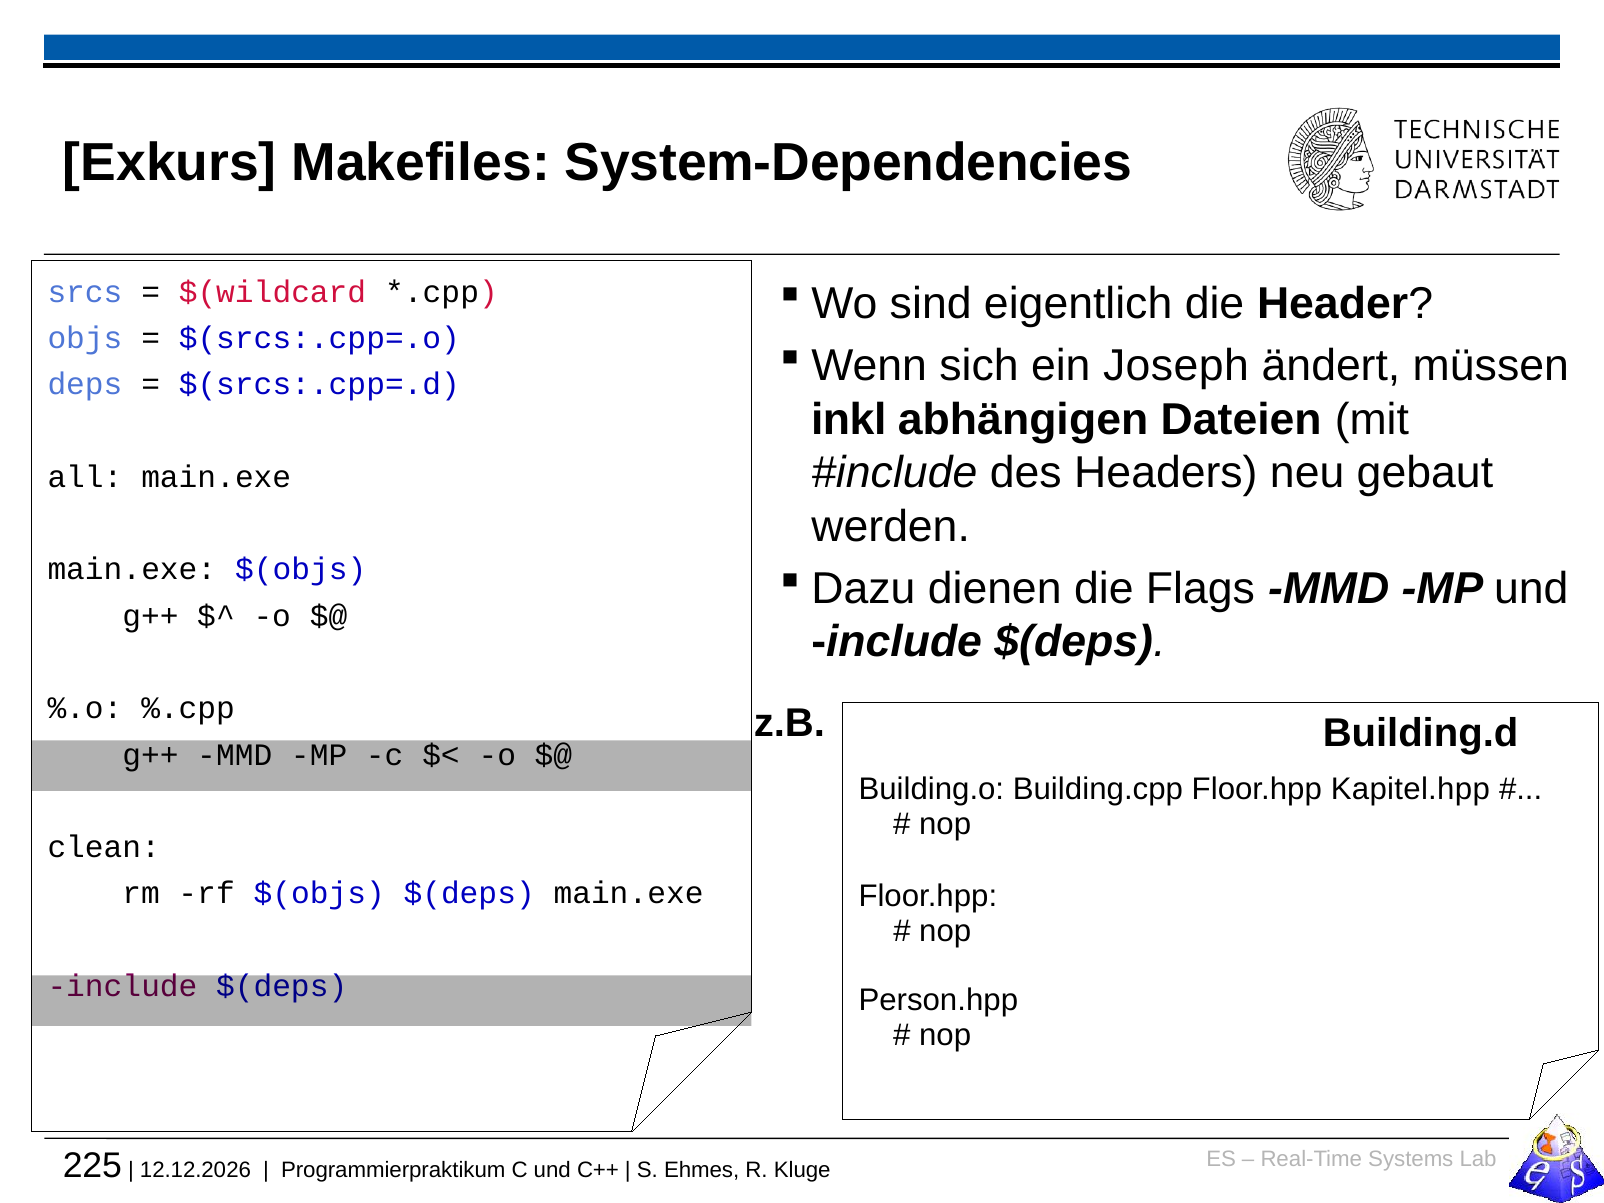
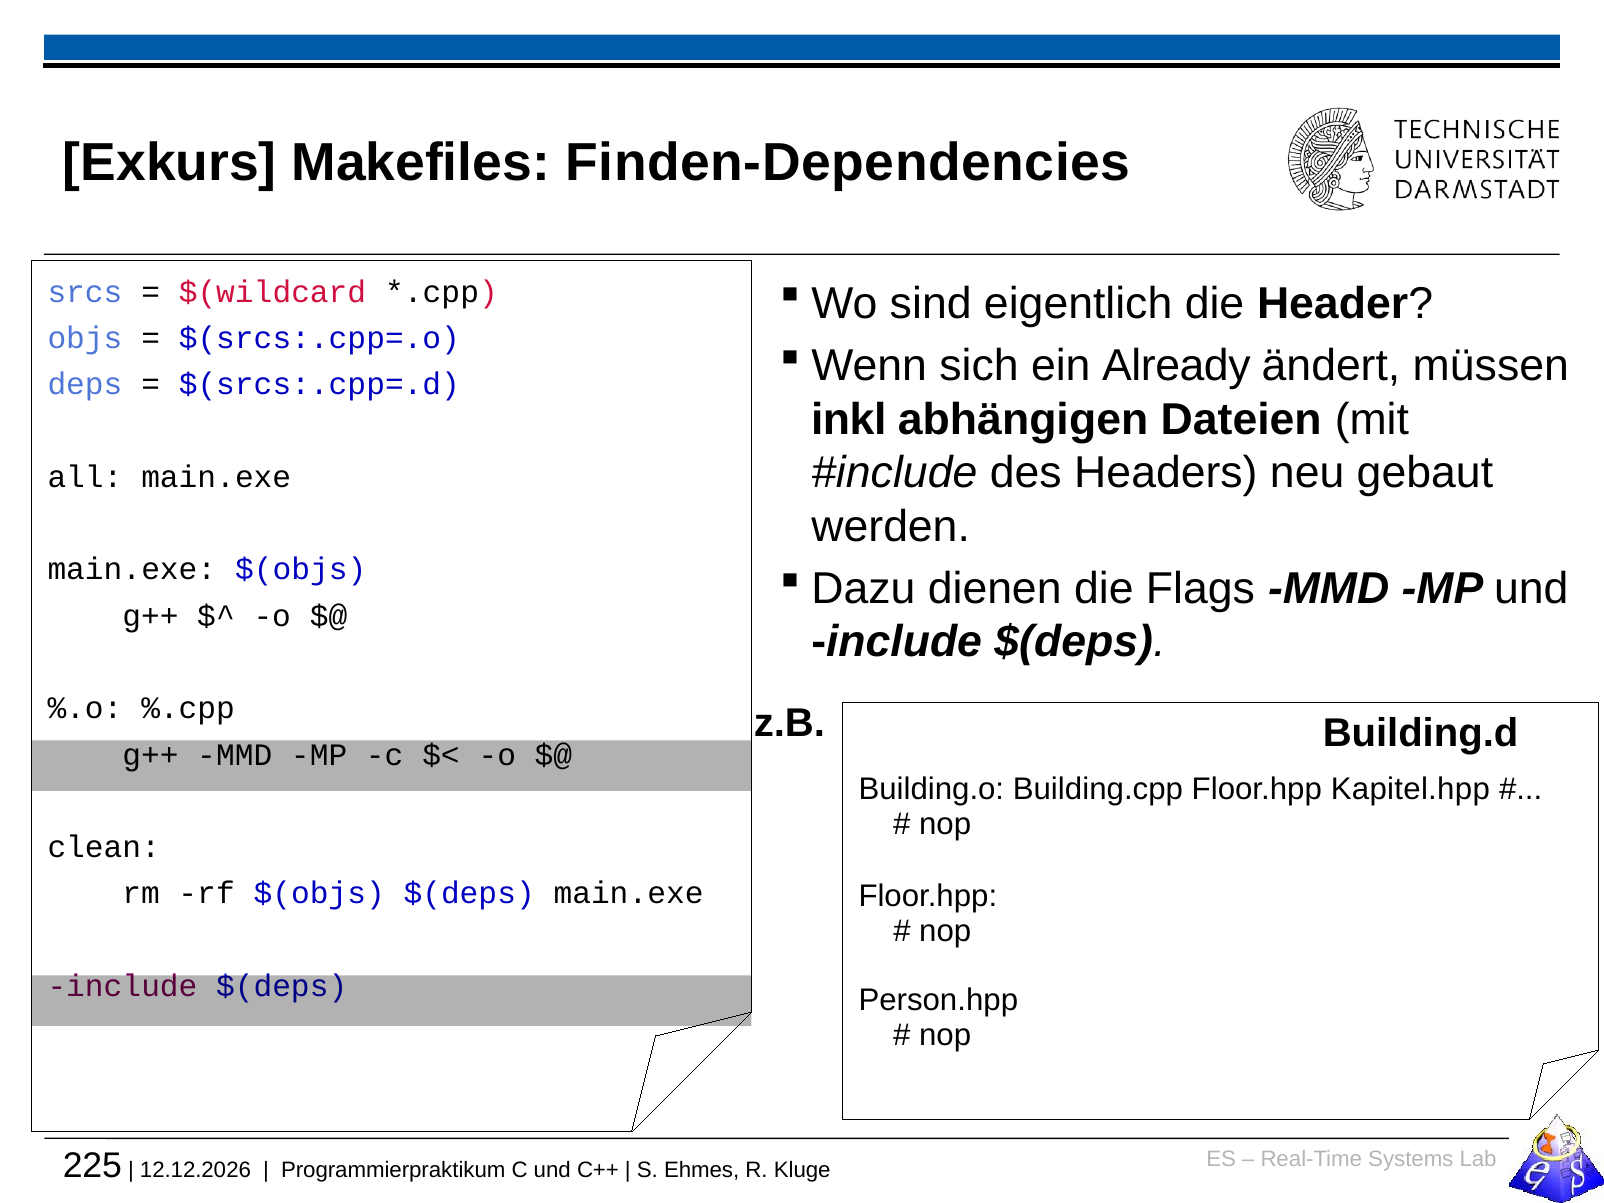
System-Dependencies: System-Dependencies -> Finden-Dependencies
Joseph: Joseph -> Already
